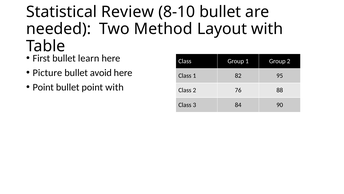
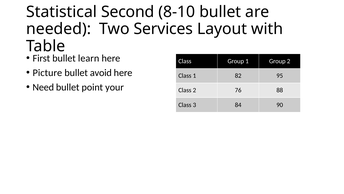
Review: Review -> Second
Method: Method -> Services
Point at (43, 87): Point -> Need
point with: with -> your
